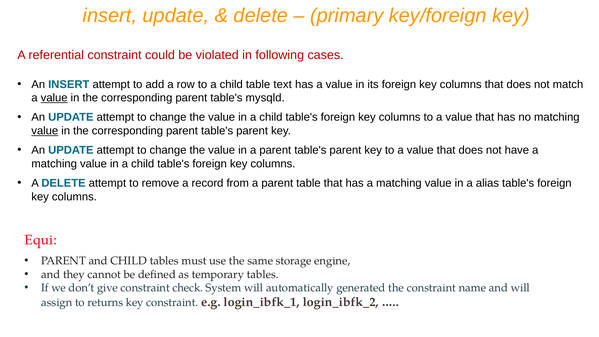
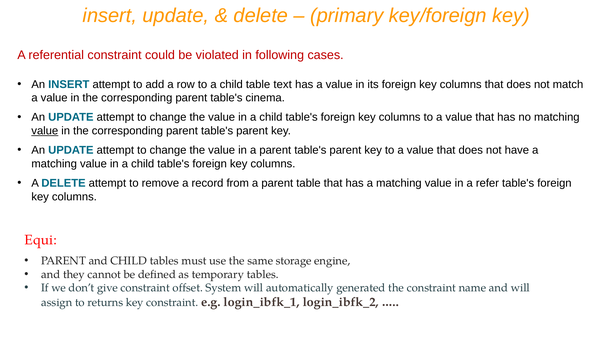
value at (54, 98) underline: present -> none
mysqld: mysqld -> cinema
alias: alias -> refer
check: check -> offset
